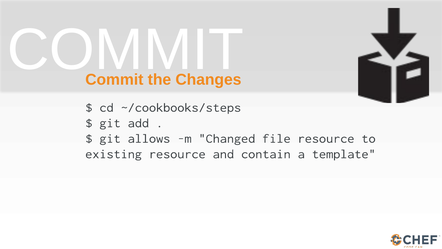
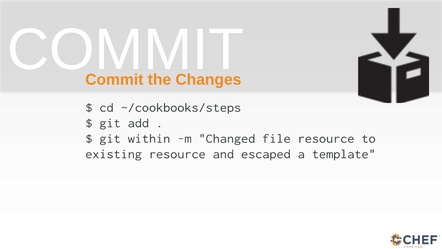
allows: allows -> within
contain: contain -> escaped
